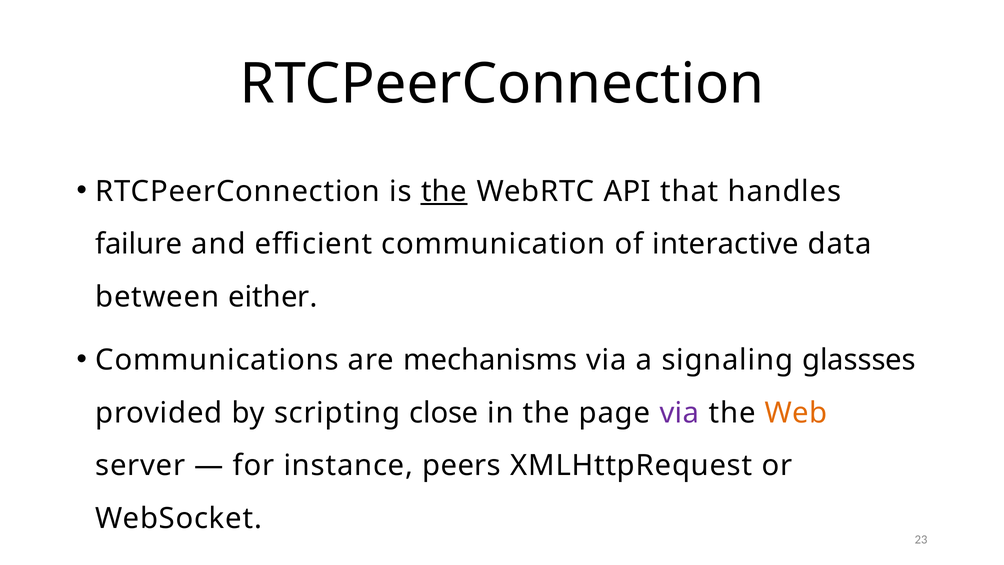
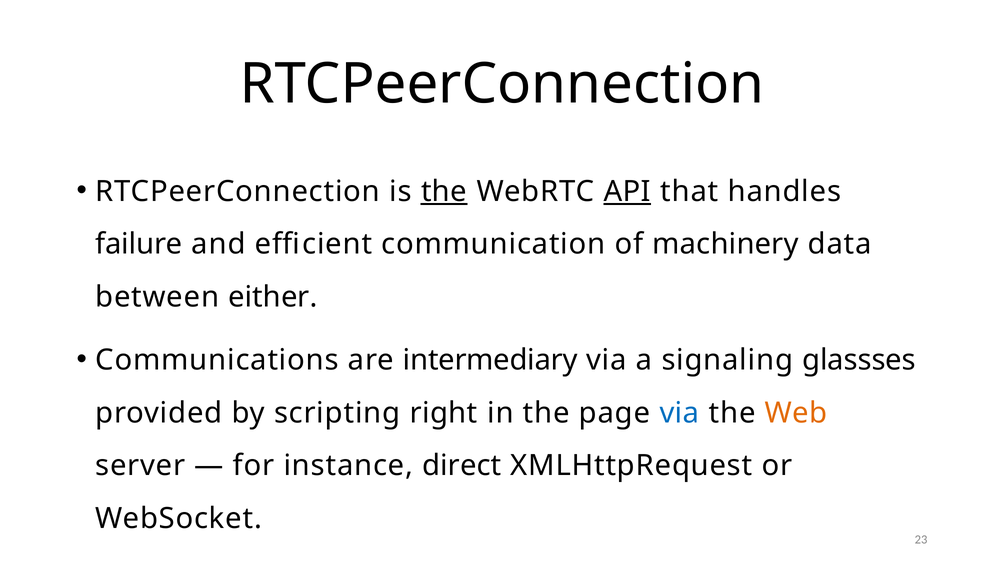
API underline: none -> present
interactive: interactive -> machinery
mechanisms: mechanisms -> intermediary
close: close -> right
via at (679, 413) colour: purple -> blue
peers: peers -> direct
